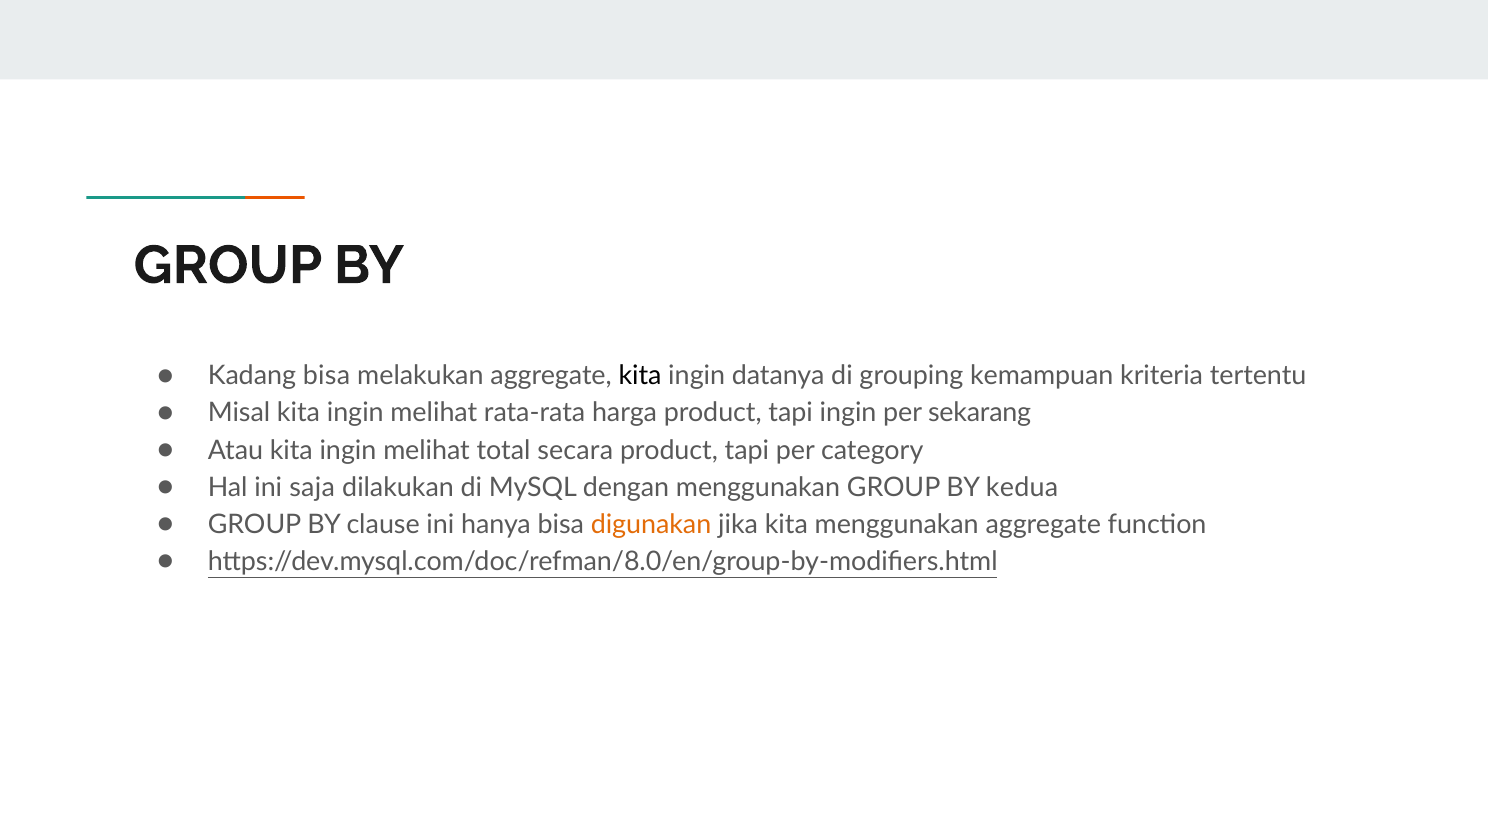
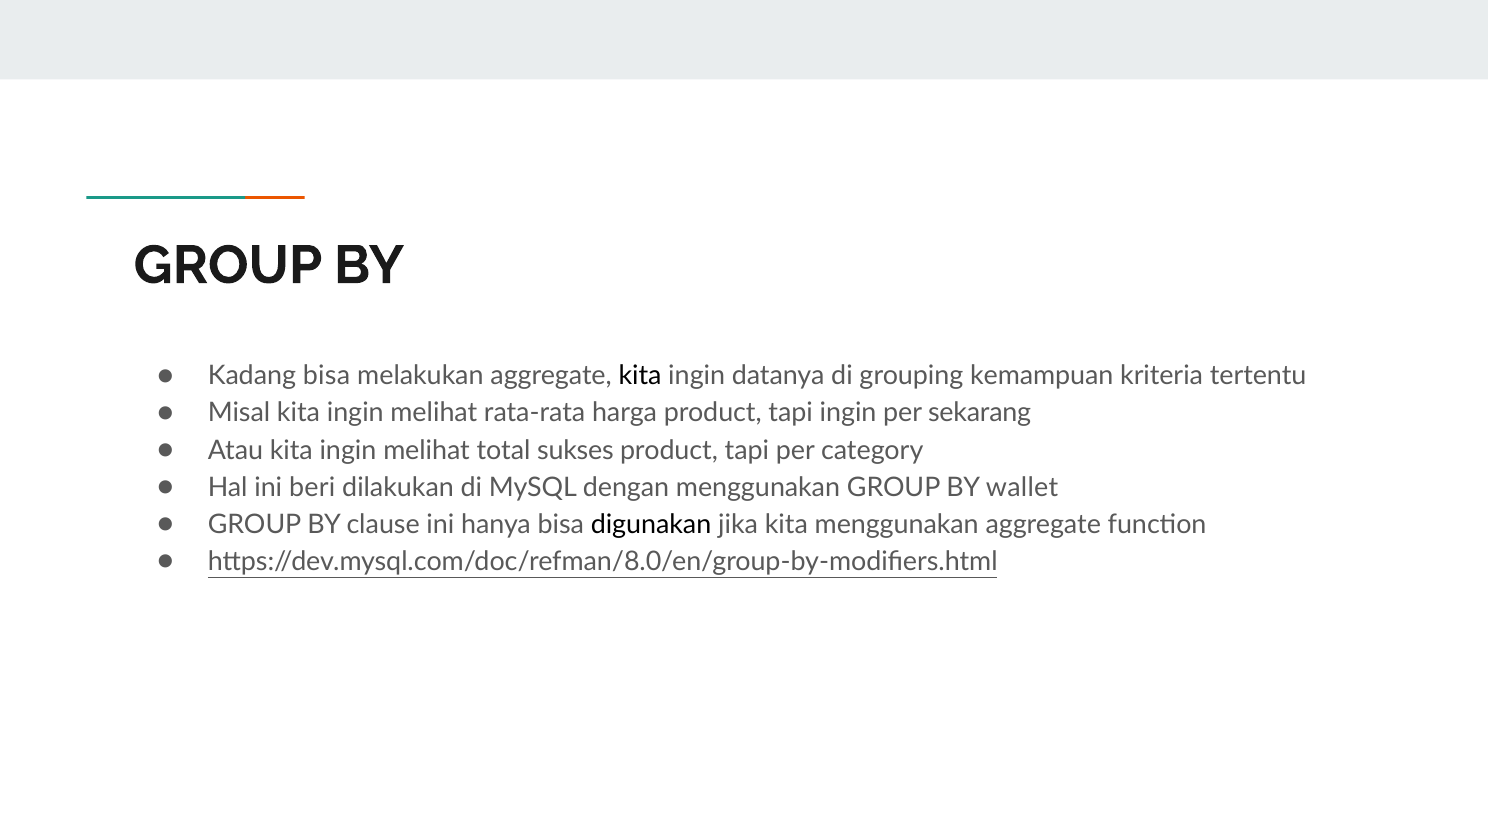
secara: secara -> sukses
saja: saja -> beri
kedua: kedua -> wallet
digunakan colour: orange -> black
